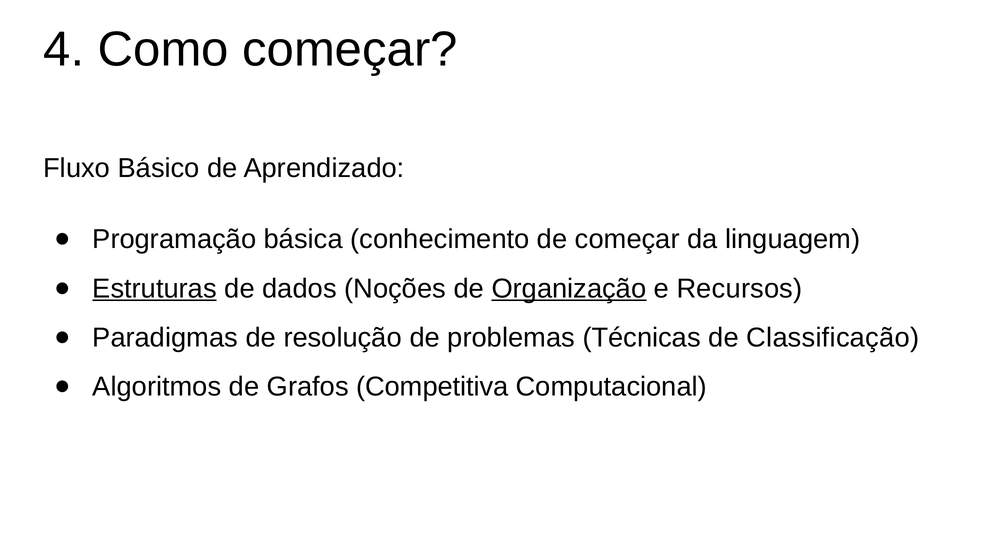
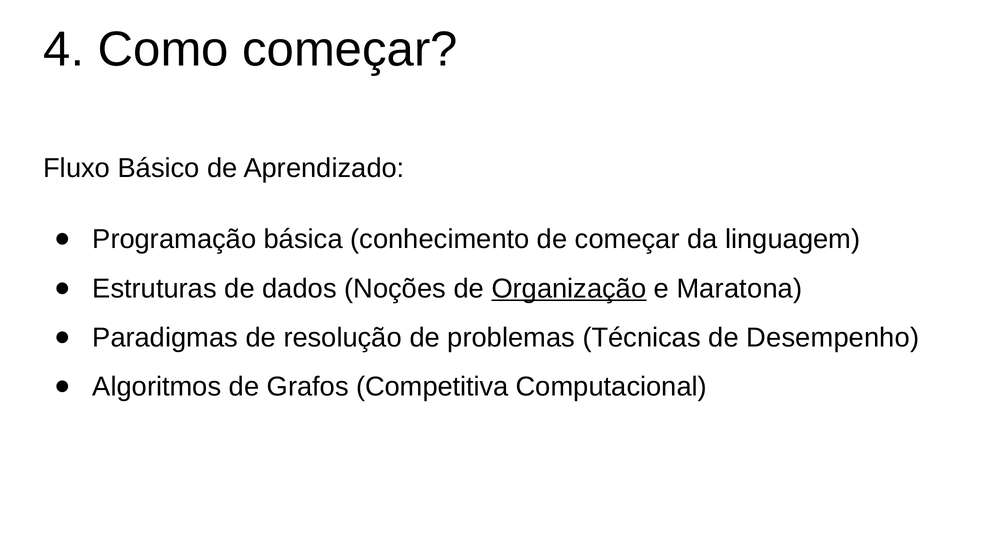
Estruturas underline: present -> none
Recursos: Recursos -> Maratona
Classificação: Classificação -> Desempenho
